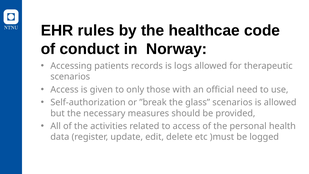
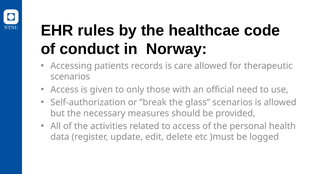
logs: logs -> care
